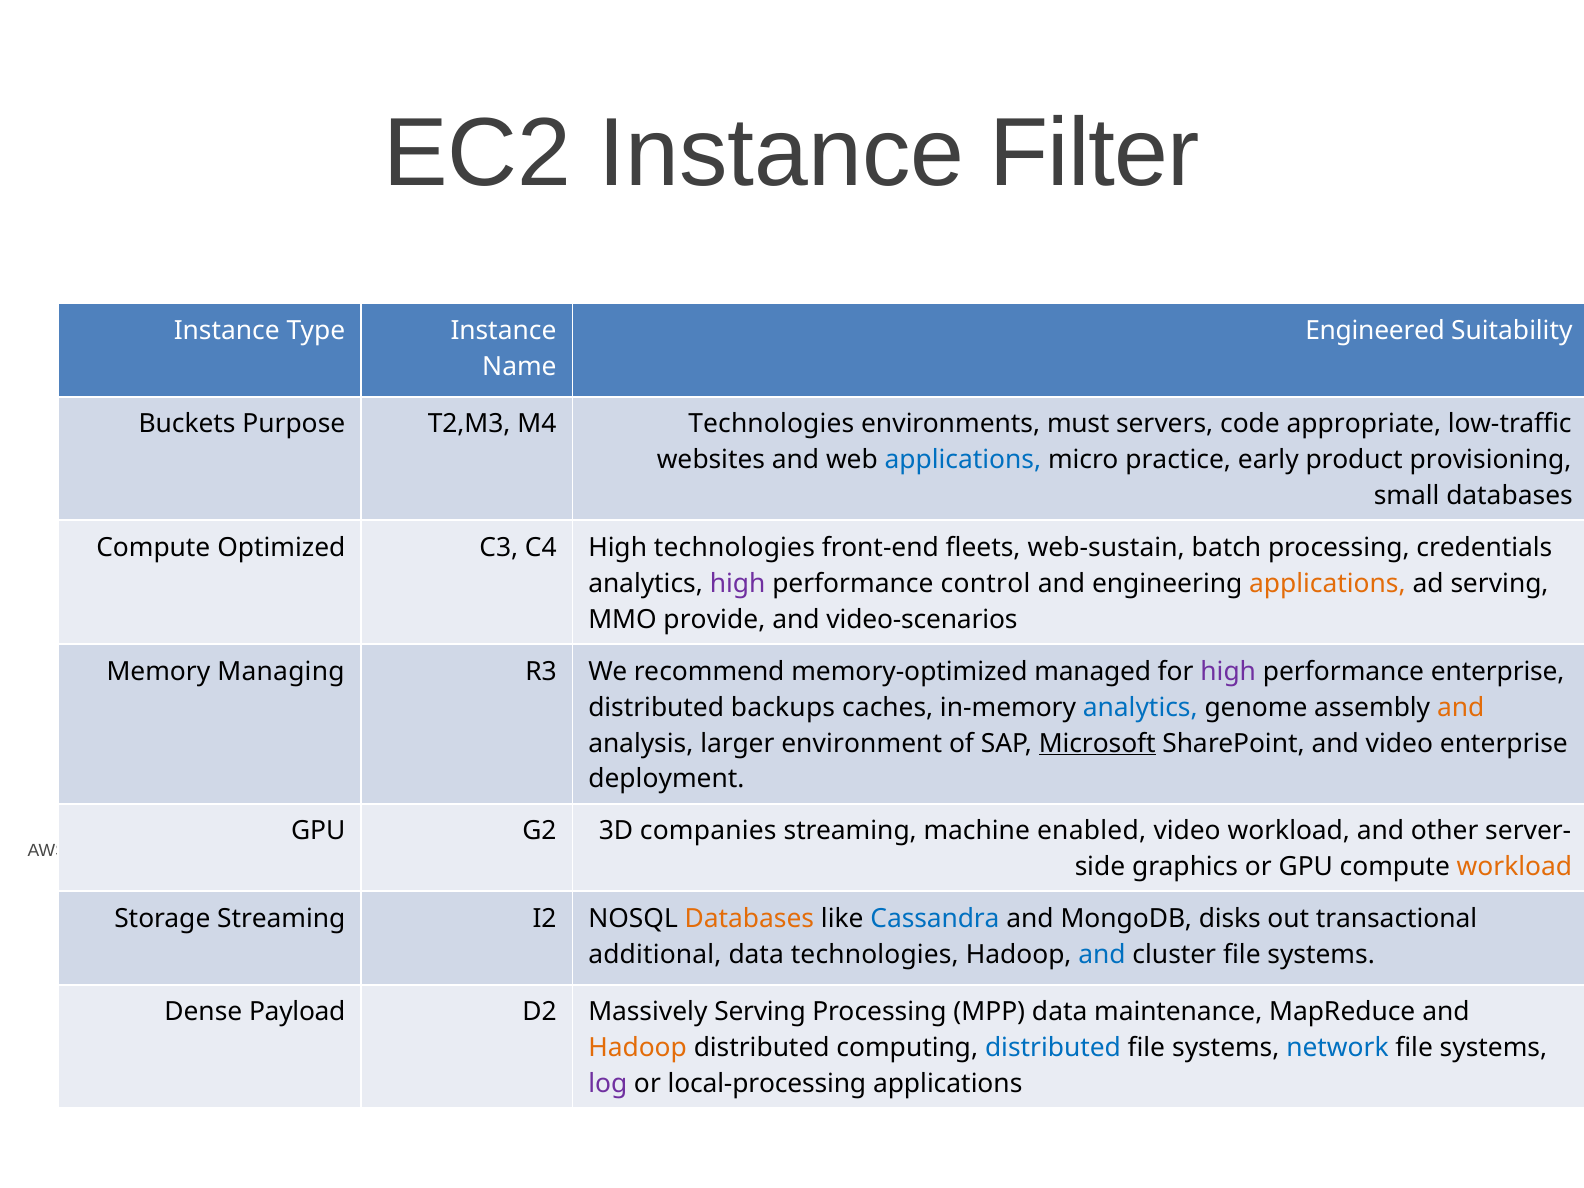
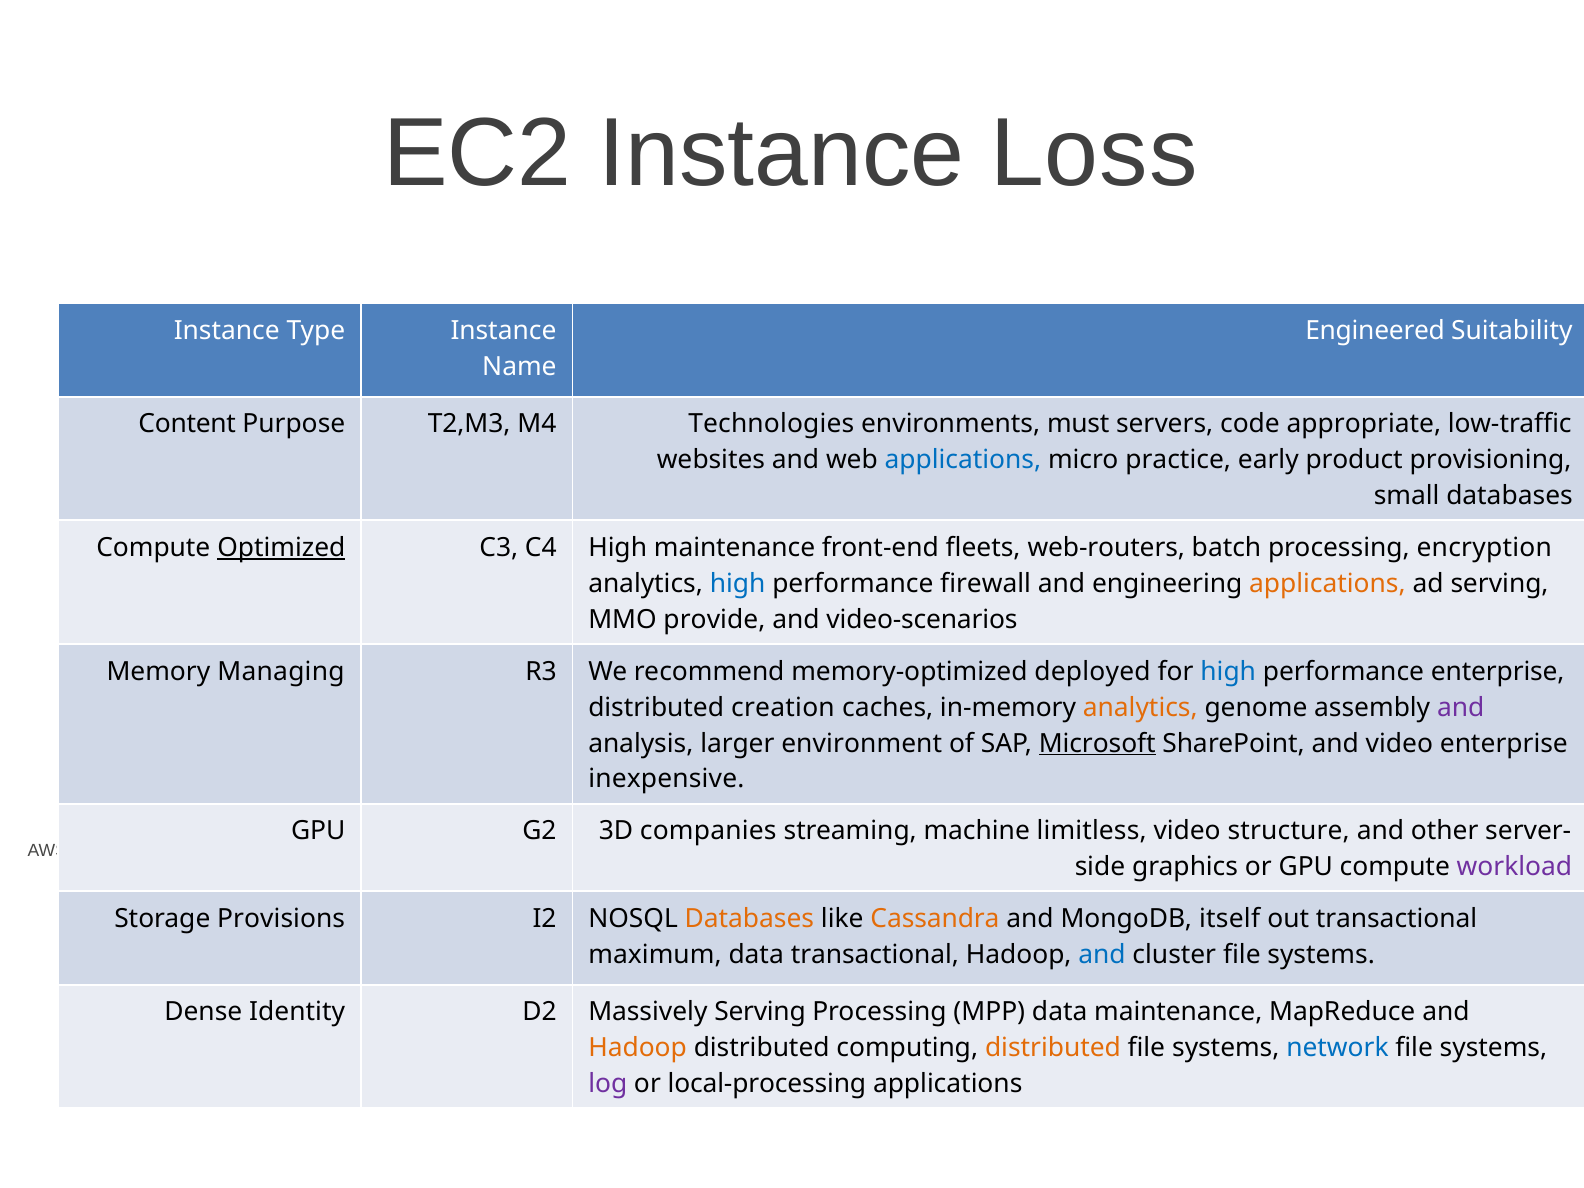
Filter: Filter -> Loss
Buckets: Buckets -> Content
Optimized underline: none -> present
High technologies: technologies -> maintenance
web-sustain: web-sustain -> web-routers
credentials: credentials -> encryption
high at (738, 584) colour: purple -> blue
control: control -> firewall
managed: managed -> deployed
high at (1228, 671) colour: purple -> blue
backups: backups -> creation
analytics at (1140, 707) colour: blue -> orange
and at (1461, 707) colour: orange -> purple
deployment: deployment -> inexpensive
enabled: enabled -> limitless
video workload: workload -> structure
workload at (1514, 867) colour: orange -> purple
Storage Streaming: Streaming -> Provisions
Cassandra colour: blue -> orange
disks: disks -> itself
additional: additional -> maximum
data technologies: technologies -> transactional
Payload: Payload -> Identity
distributed at (1053, 1048) colour: blue -> orange
